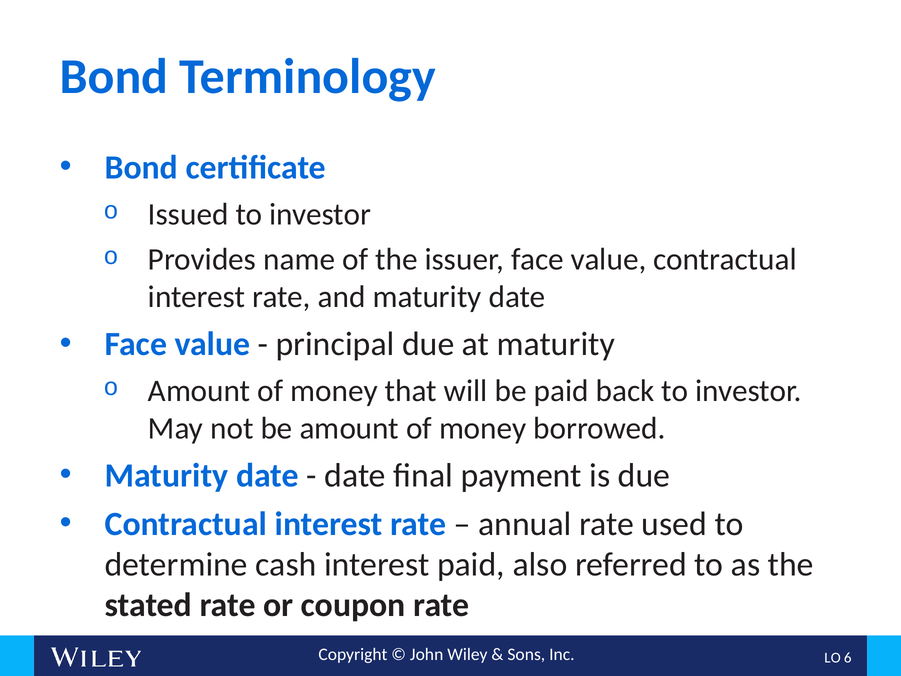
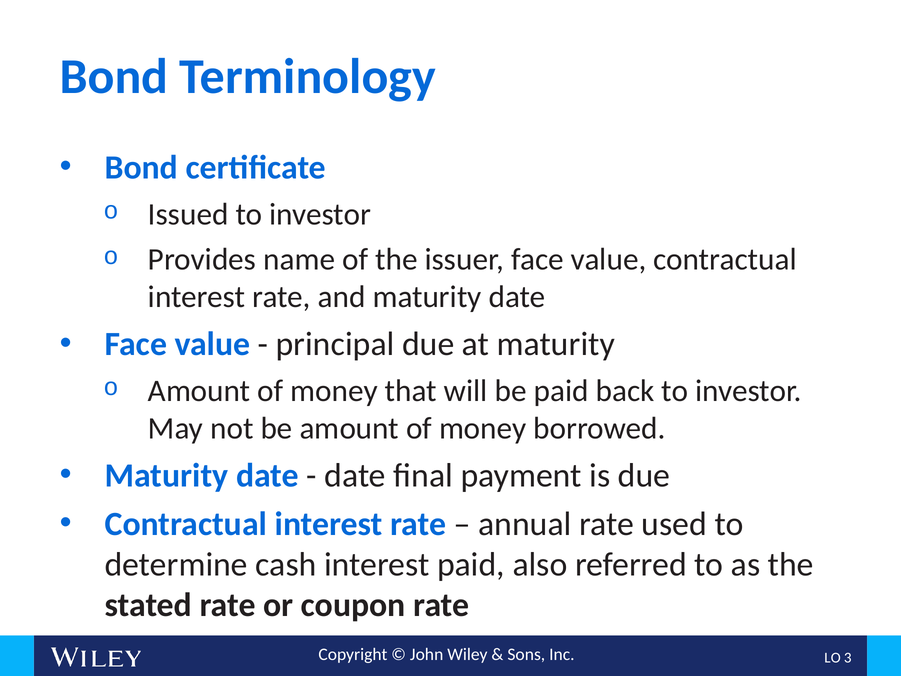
6: 6 -> 3
